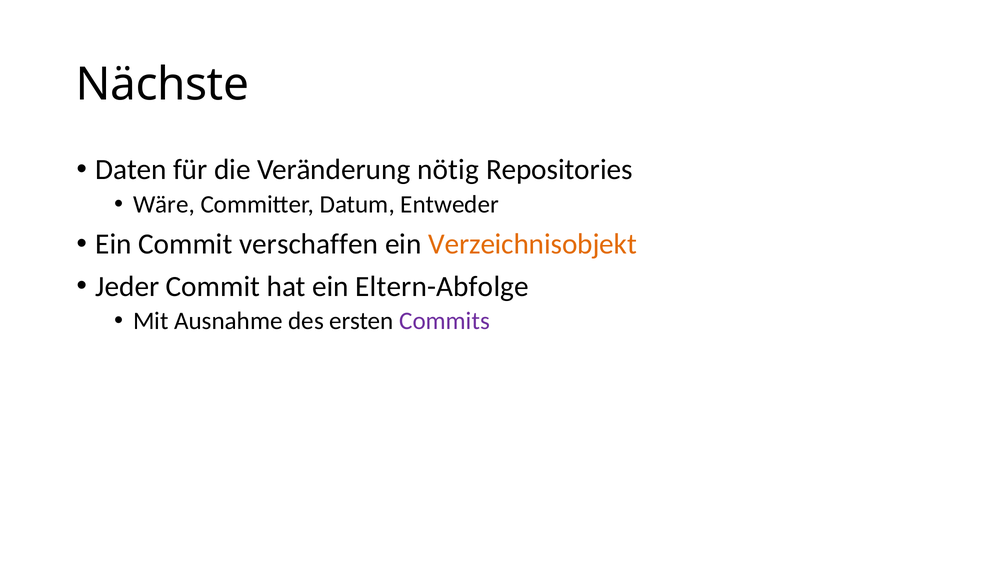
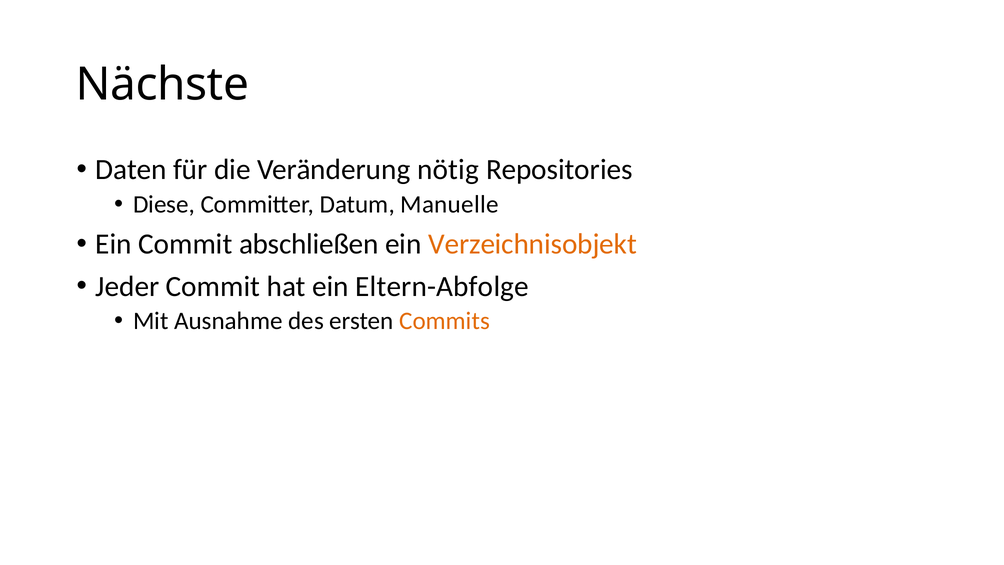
Wäre: Wäre -> Diese
Entweder: Entweder -> Manuelle
verschaffen: verschaffen -> abschließen
Commits colour: purple -> orange
